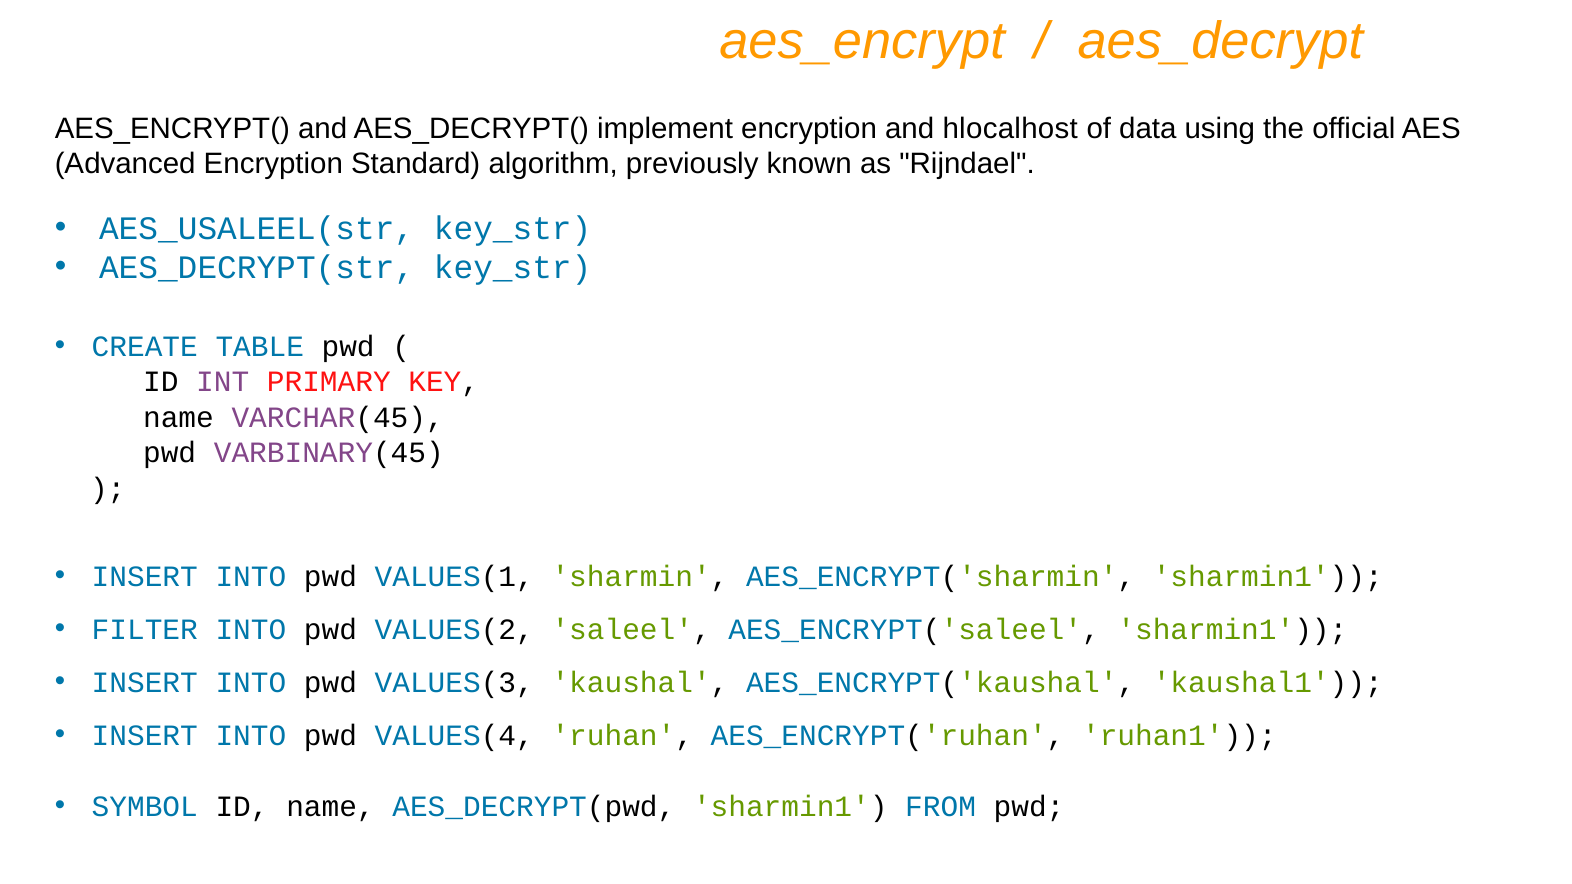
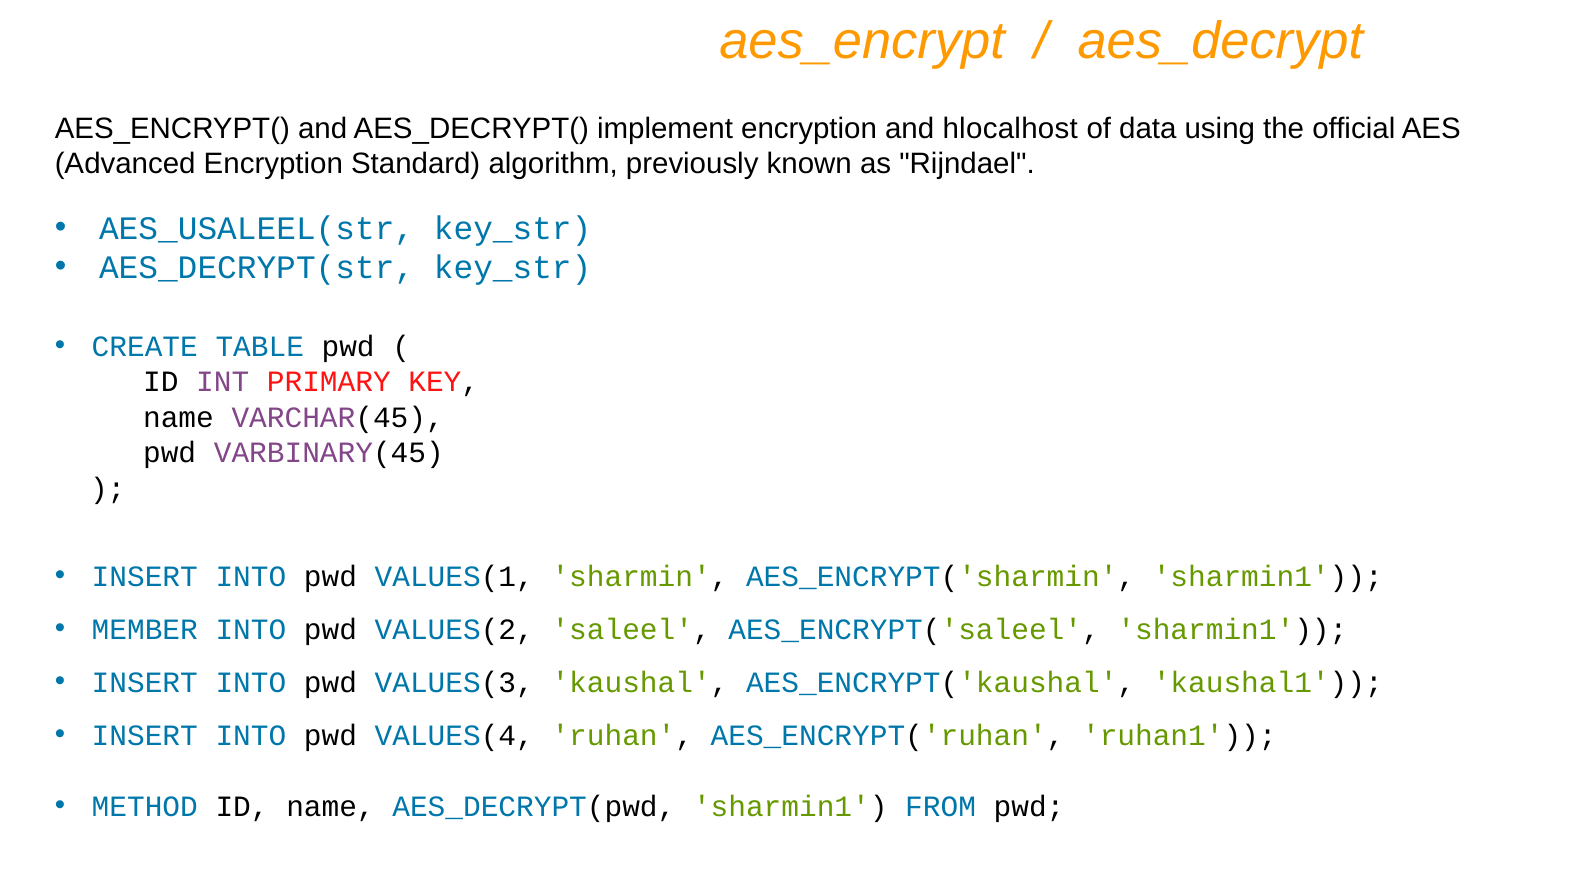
FILTER: FILTER -> MEMBER
SYMBOL: SYMBOL -> METHOD
